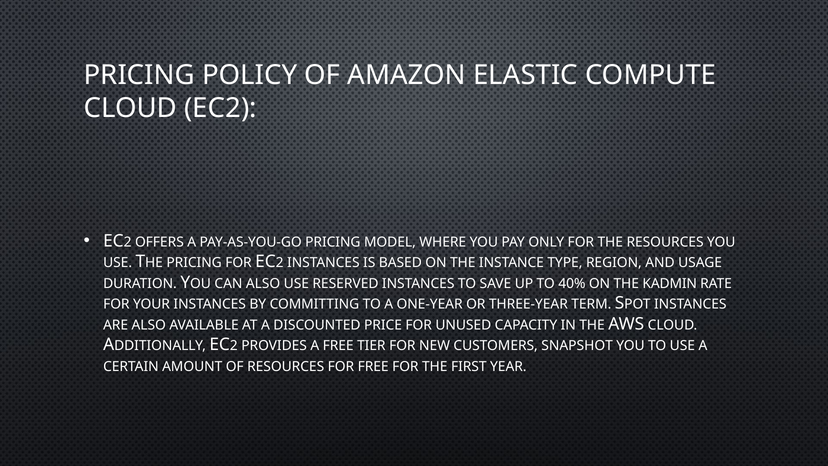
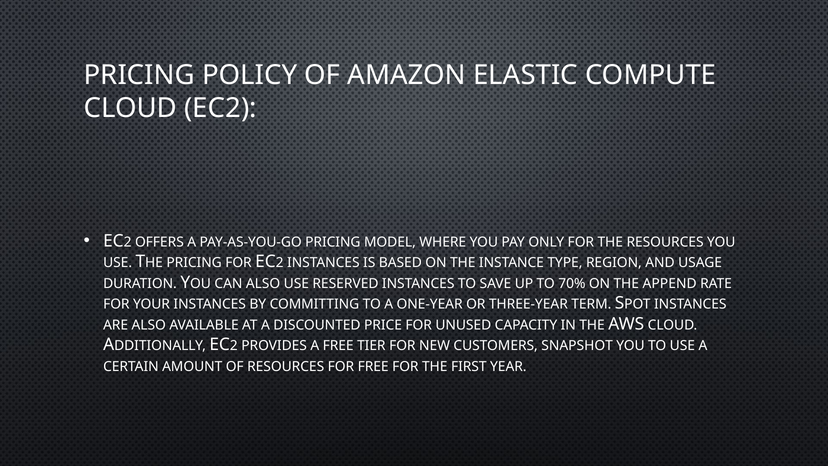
40%: 40% -> 70%
KADMIN: KADMIN -> APPEND
